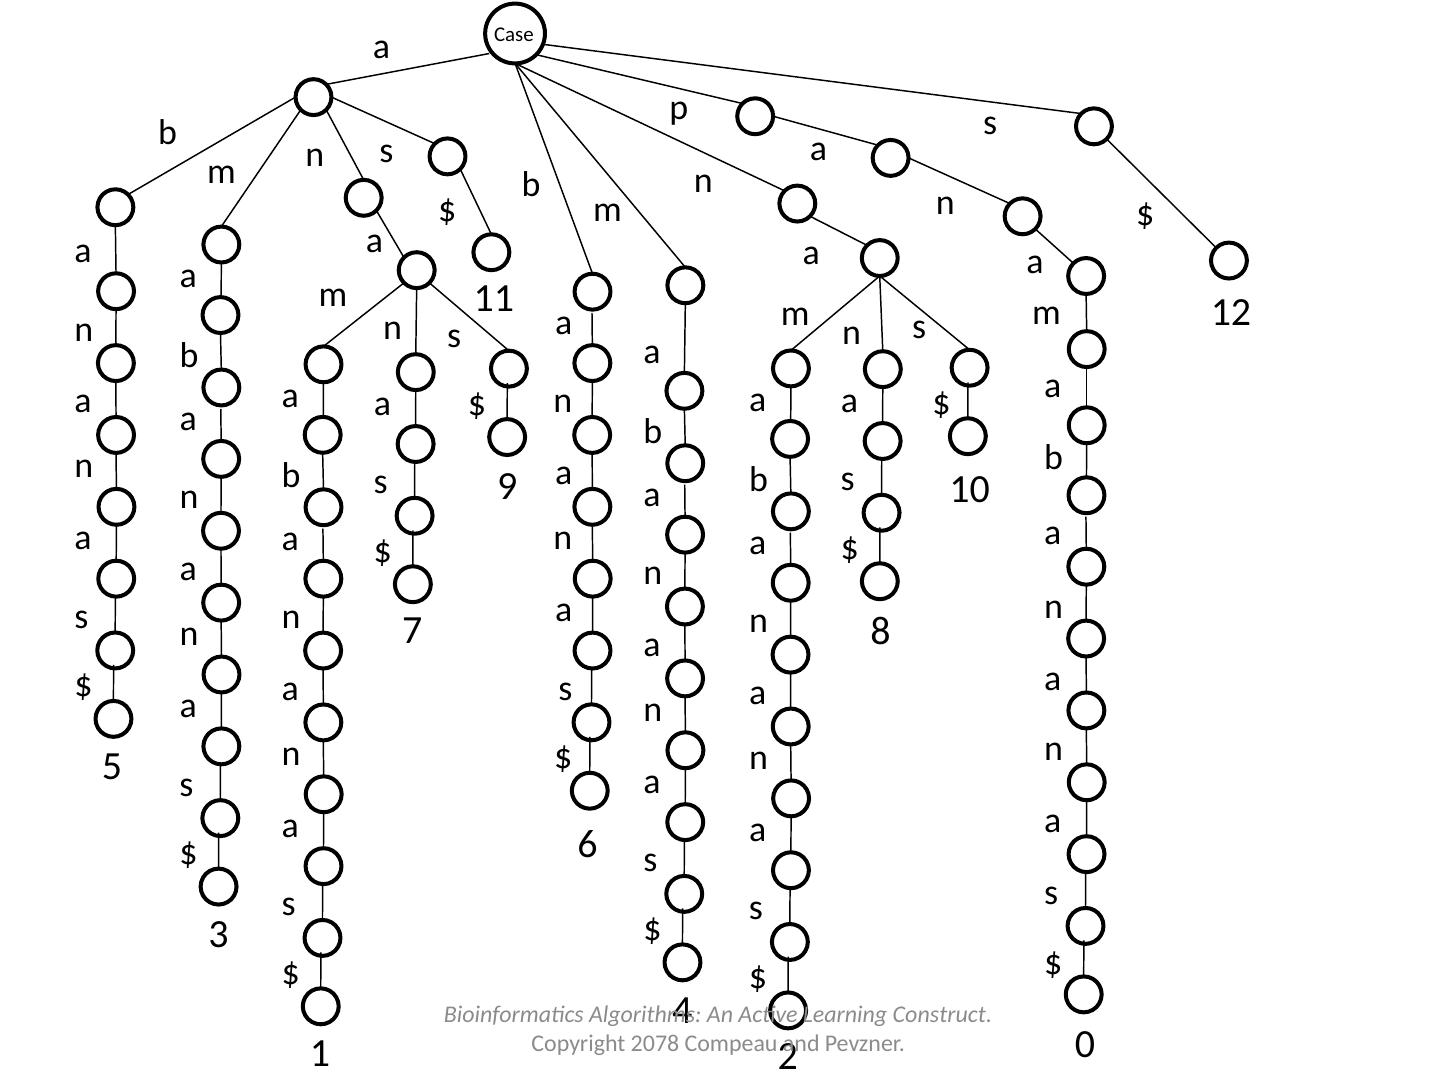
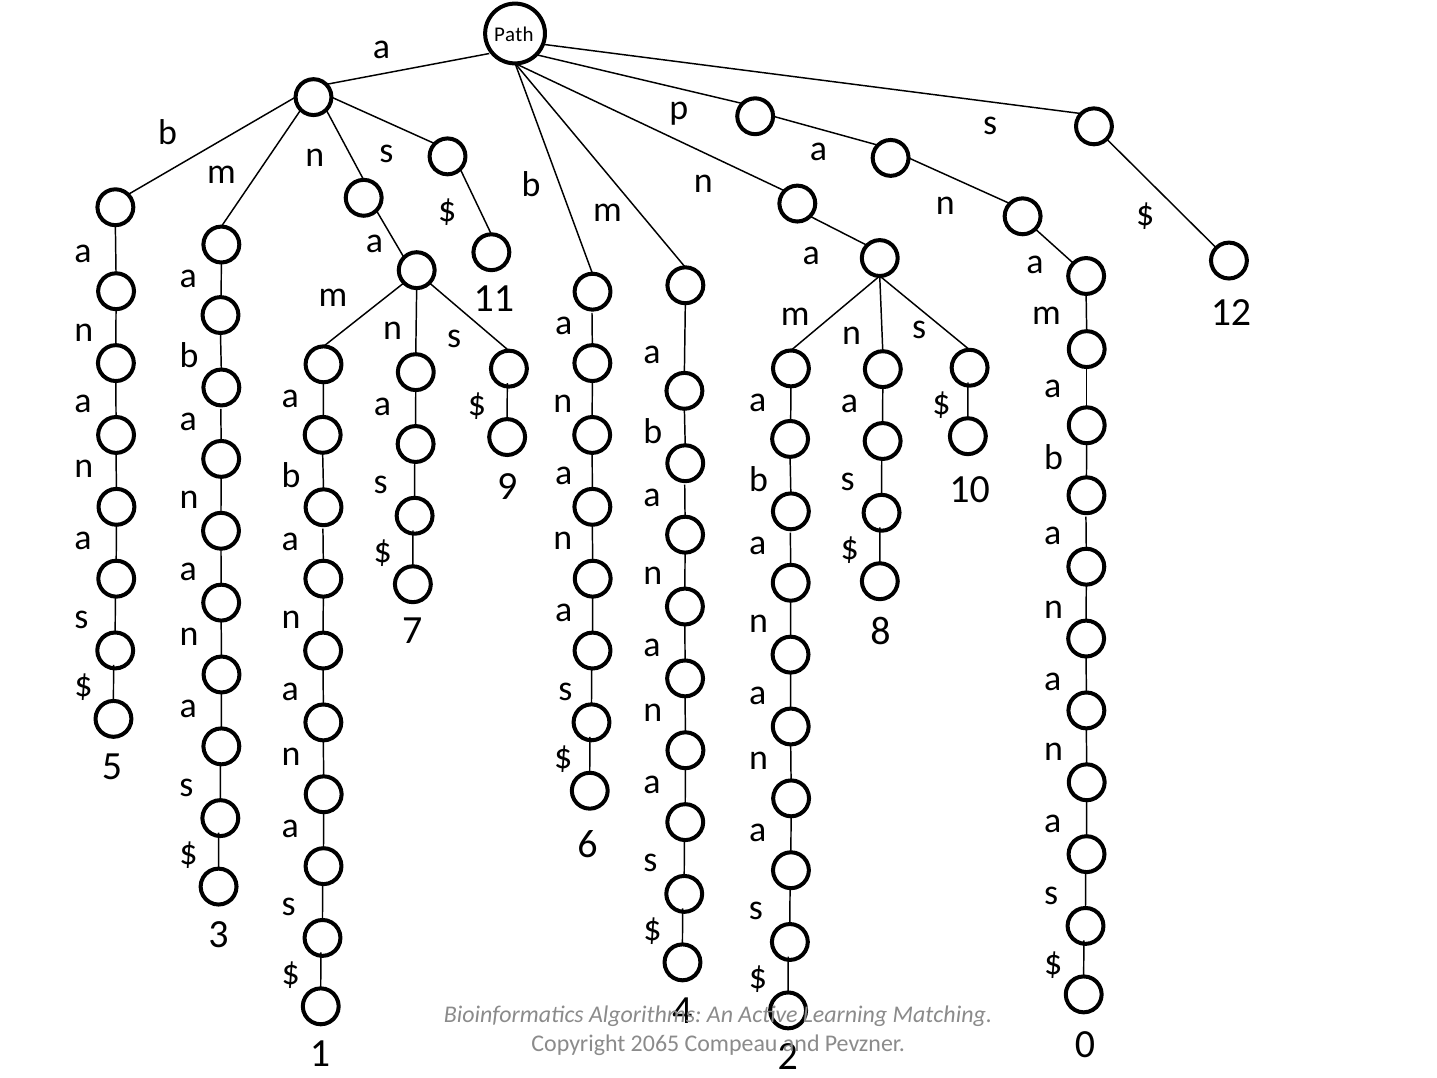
Case: Case -> Path
Construct: Construct -> Matching
2078: 2078 -> 2065
